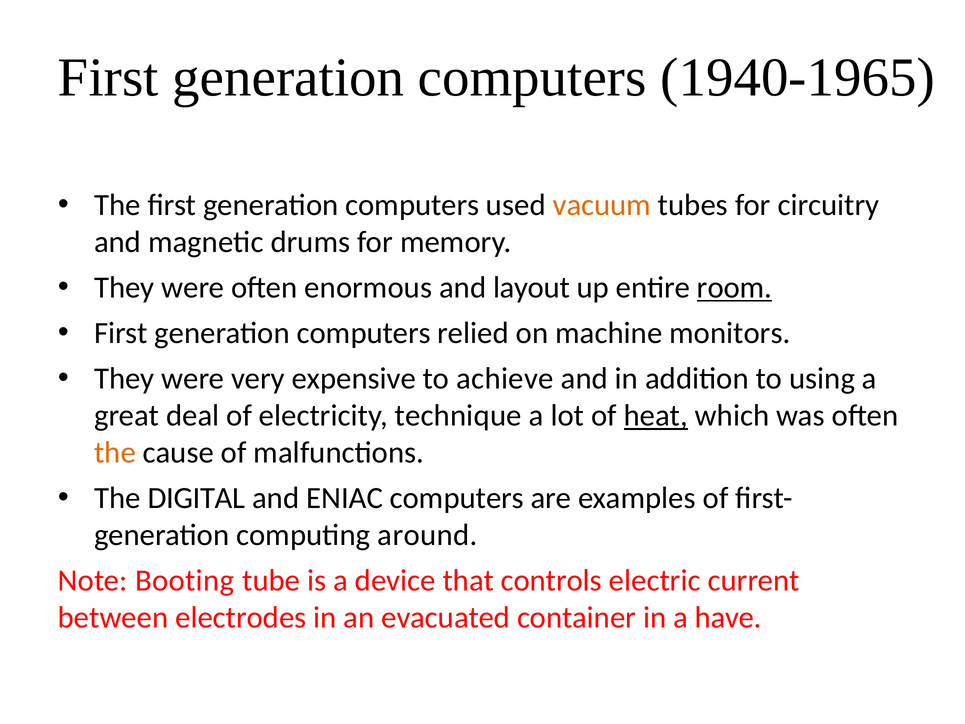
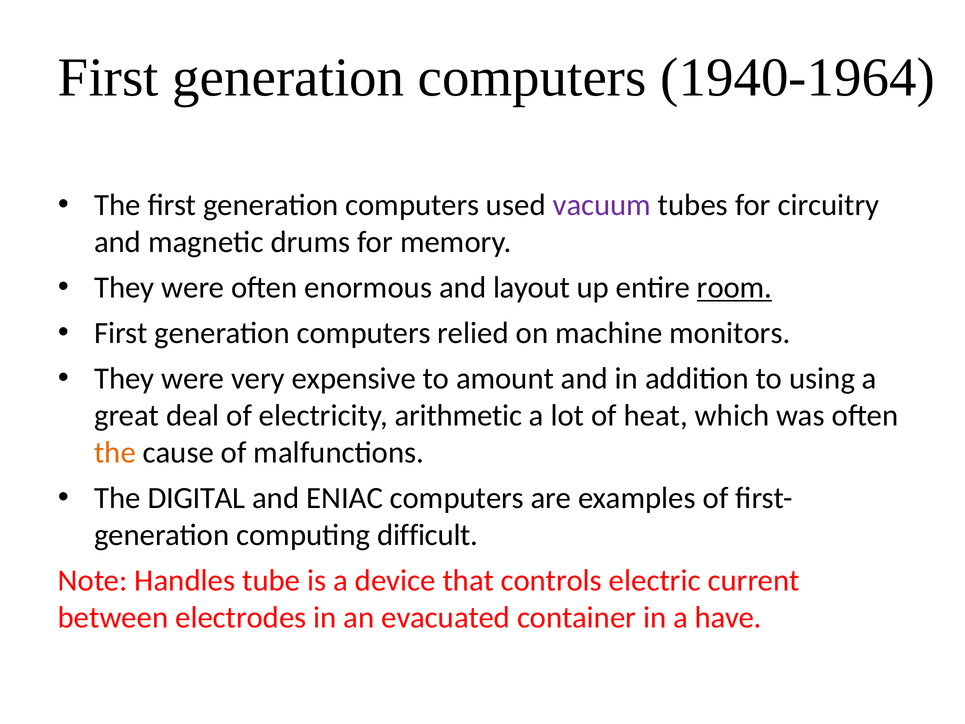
1940-1965: 1940-1965 -> 1940-1964
vacuum colour: orange -> purple
achieve: achieve -> amount
technique: technique -> arithmetic
heat underline: present -> none
around: around -> difficult
Booting: Booting -> Handles
